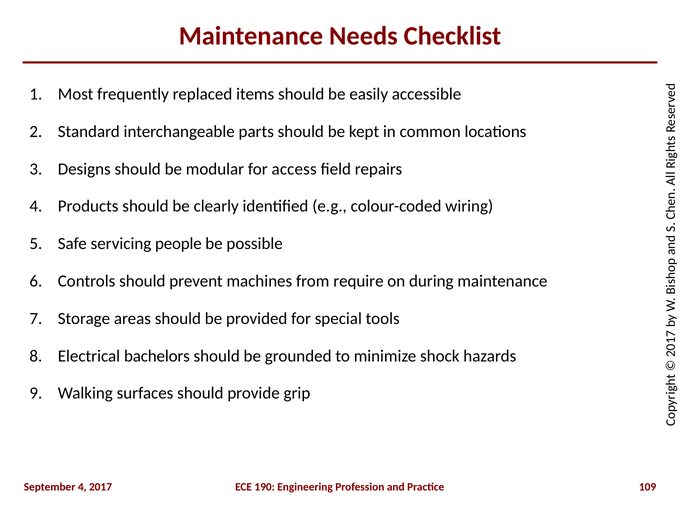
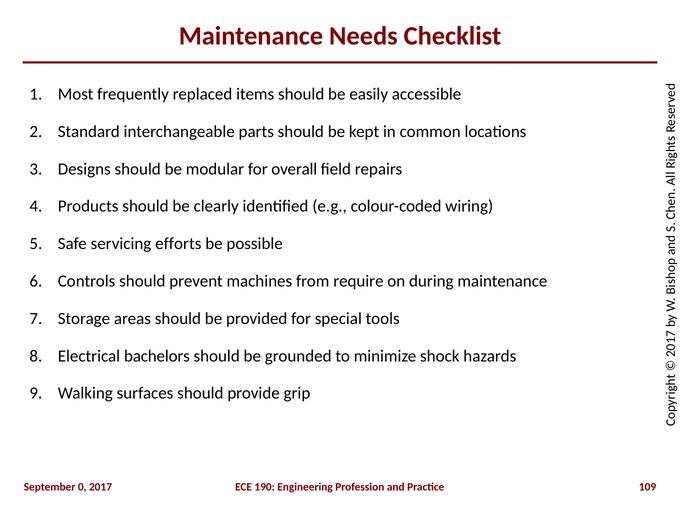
access: access -> overall
people: people -> efforts
September 4: 4 -> 0
